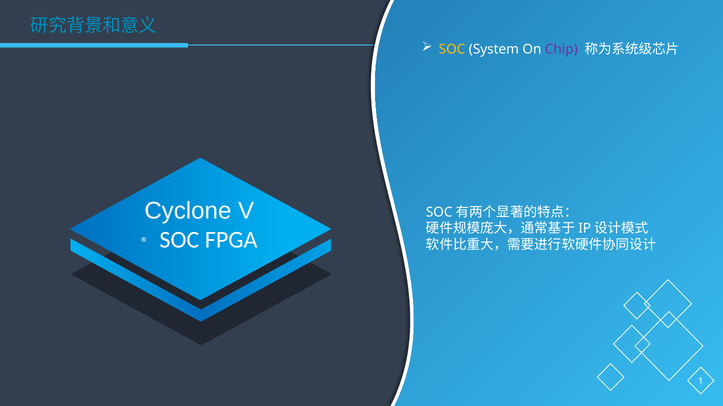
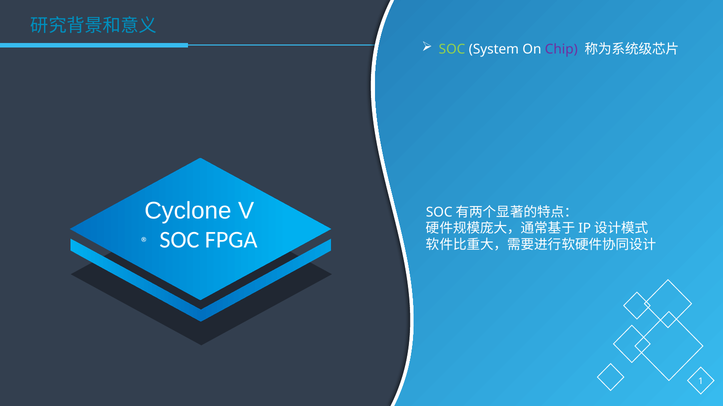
SOC at (452, 49) colour: yellow -> light green
